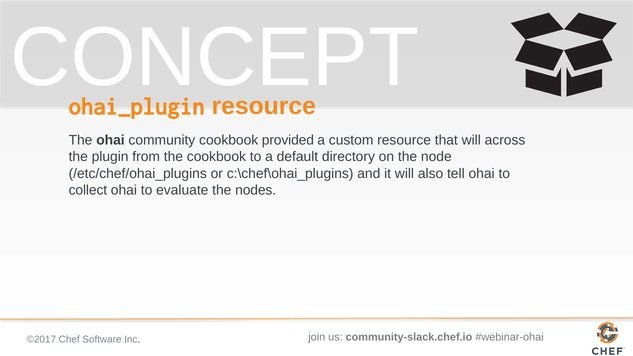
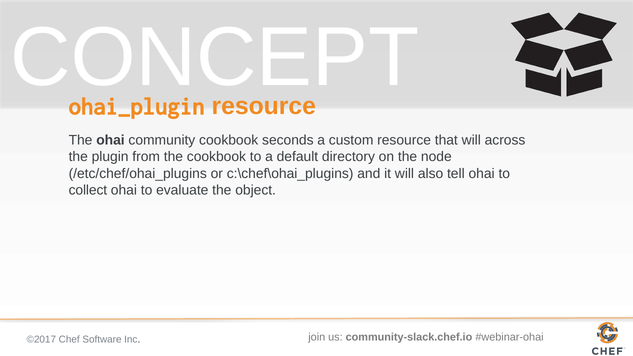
provided: provided -> seconds
nodes: nodes -> object
